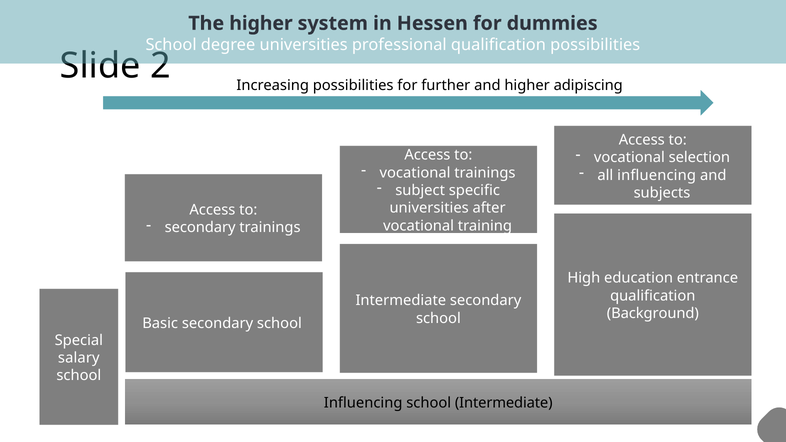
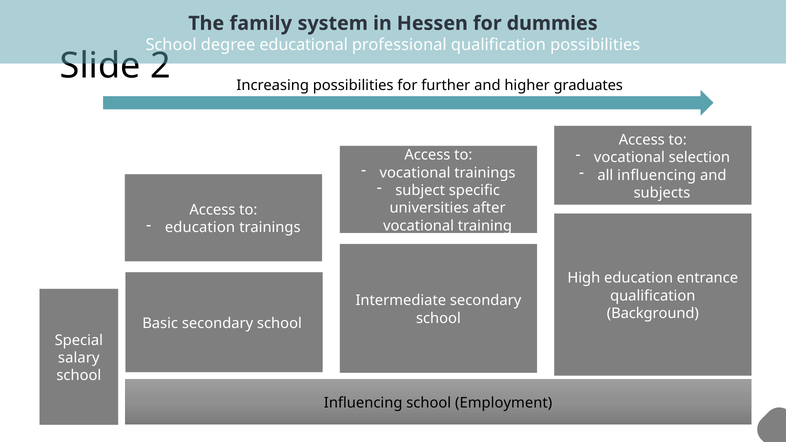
The higher: higher -> family
degree universities: universities -> educational
adipiscing: adipiscing -> graduates
secondary at (200, 228): secondary -> education
Intermediate at (504, 403): Intermediate -> Employment
